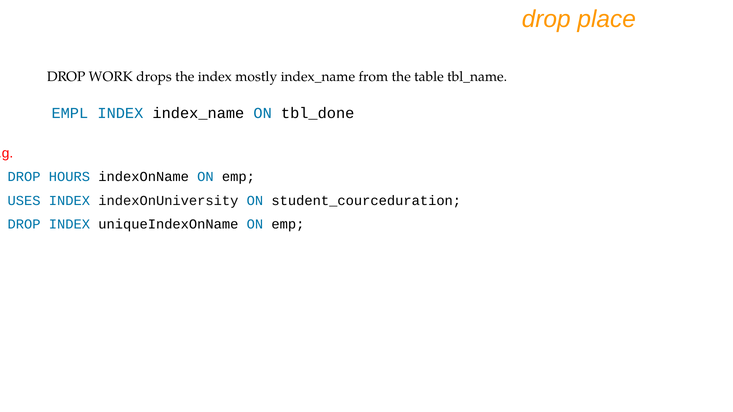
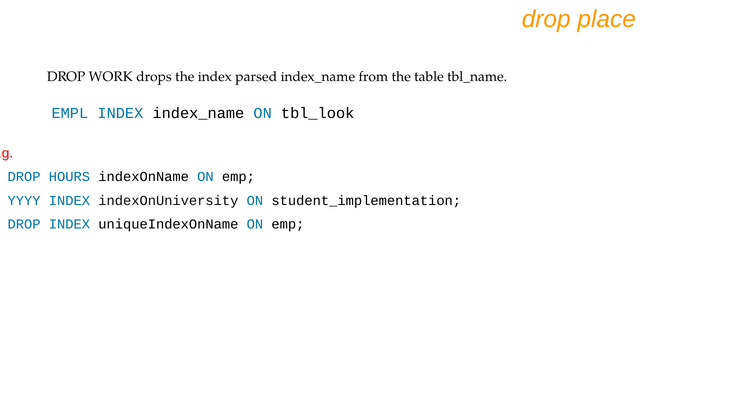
mostly: mostly -> parsed
tbl_done: tbl_done -> tbl_look
USES: USES -> YYYY
student_courceduration: student_courceduration -> student_implementation
